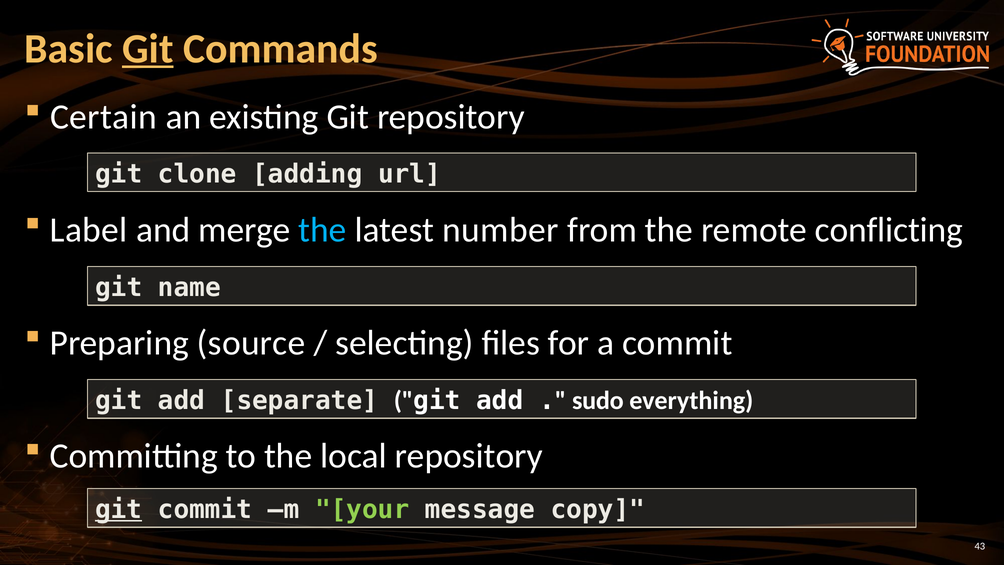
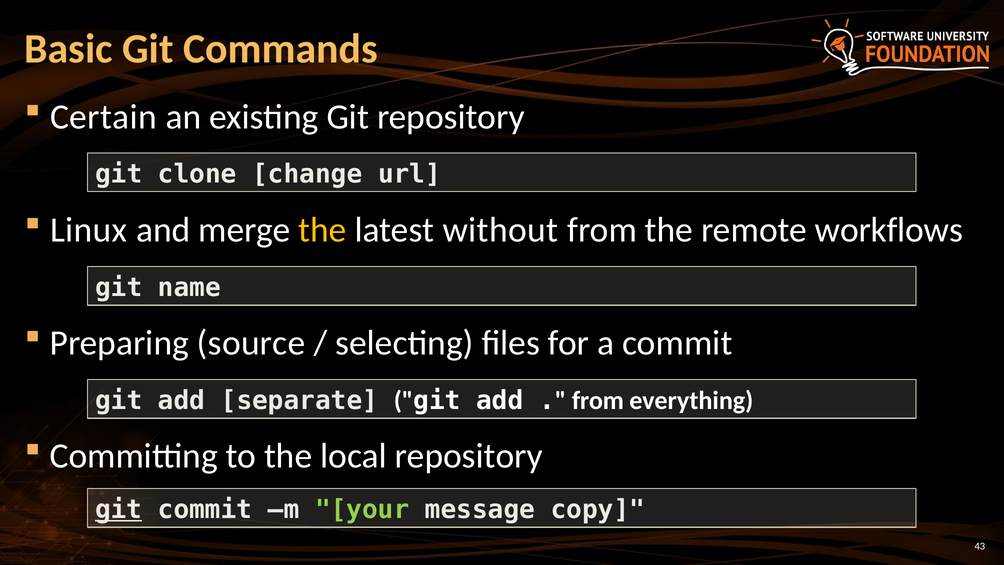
Git at (148, 49) underline: present -> none
adding: adding -> change
Label: Label -> Linux
the at (323, 230) colour: light blue -> yellow
number: number -> without
conflicting: conflicting -> workflows
sudo at (598, 401): sudo -> from
